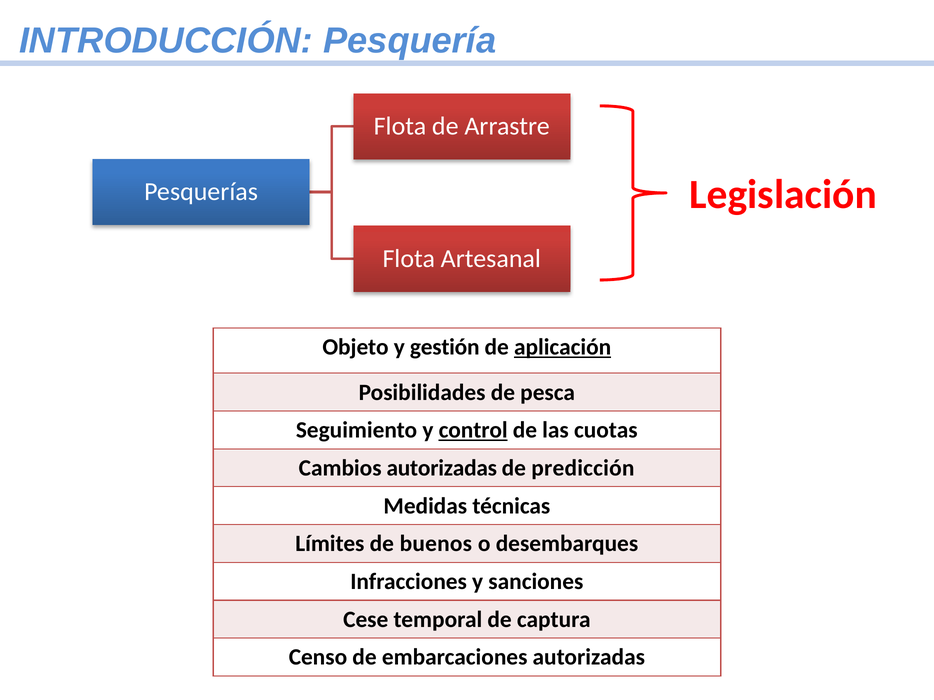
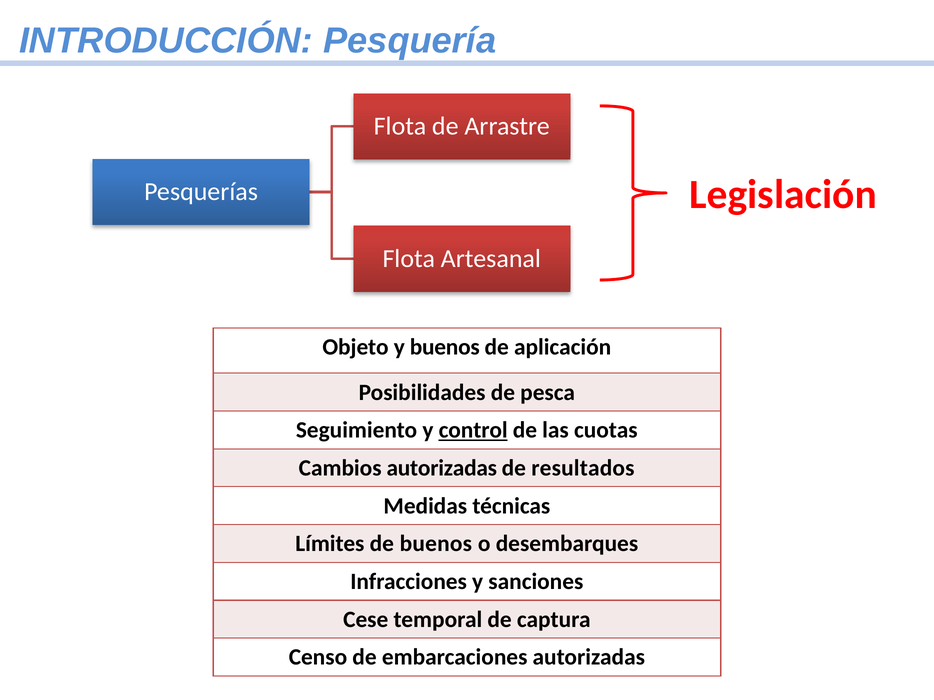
y gestión: gestión -> buenos
aplicación underline: present -> none
predicción: predicción -> resultados
